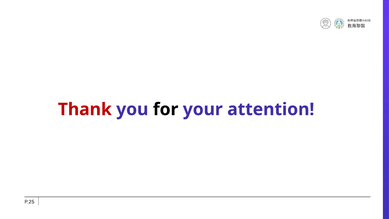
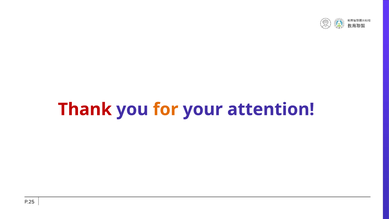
for colour: black -> orange
